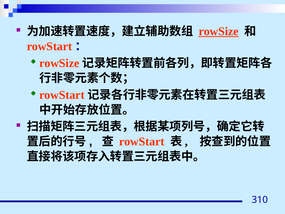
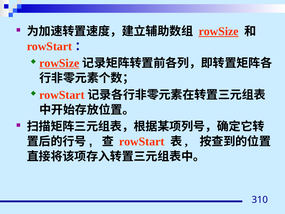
rowSize at (59, 63) underline: none -> present
